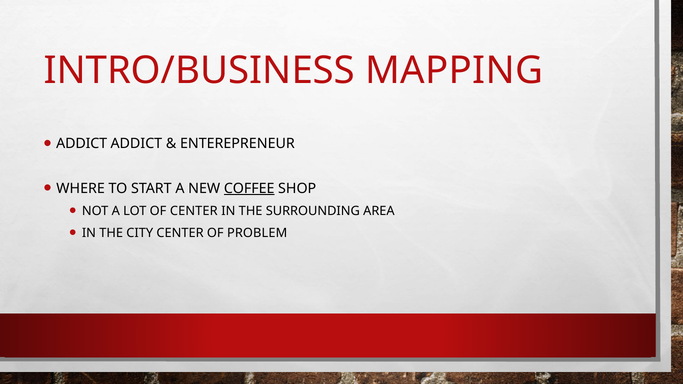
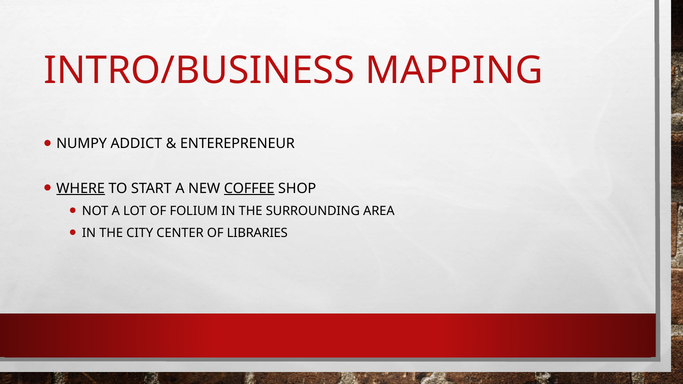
ADDICT at (82, 144): ADDICT -> NUMPY
WHERE underline: none -> present
OF CENTER: CENTER -> FOLIUM
PROBLEM: PROBLEM -> LIBRARIES
